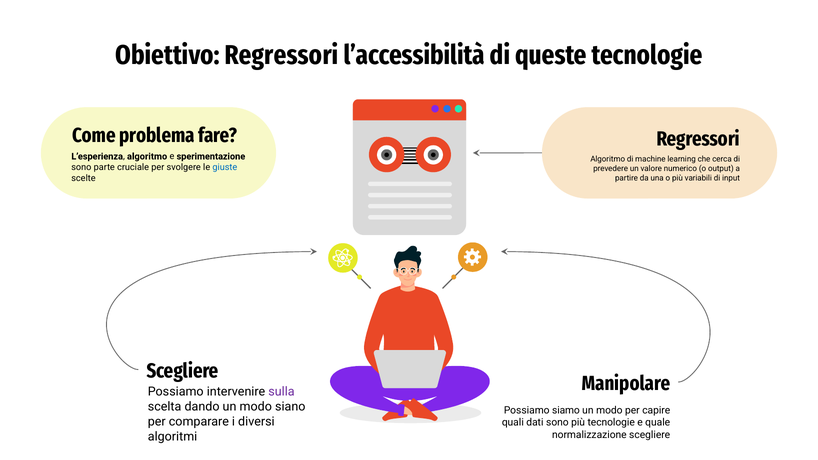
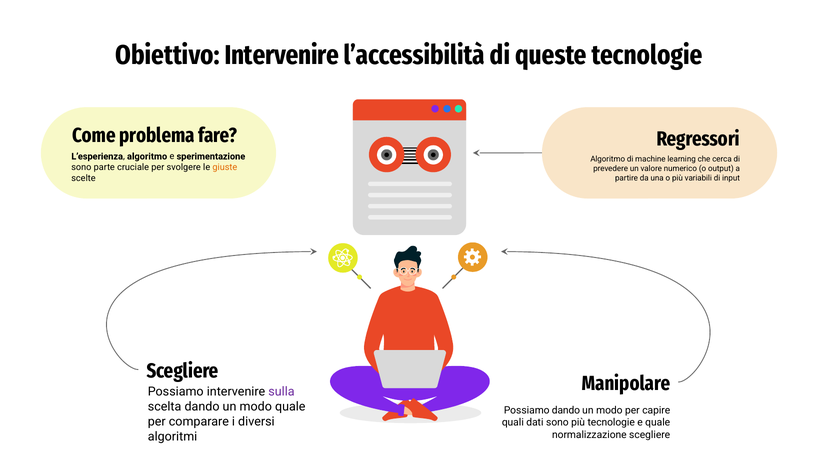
Obiettivo Regressori: Regressori -> Intervenire
giuste colour: blue -> orange
modo siano: siano -> quale
Possiamo siamo: siamo -> dando
